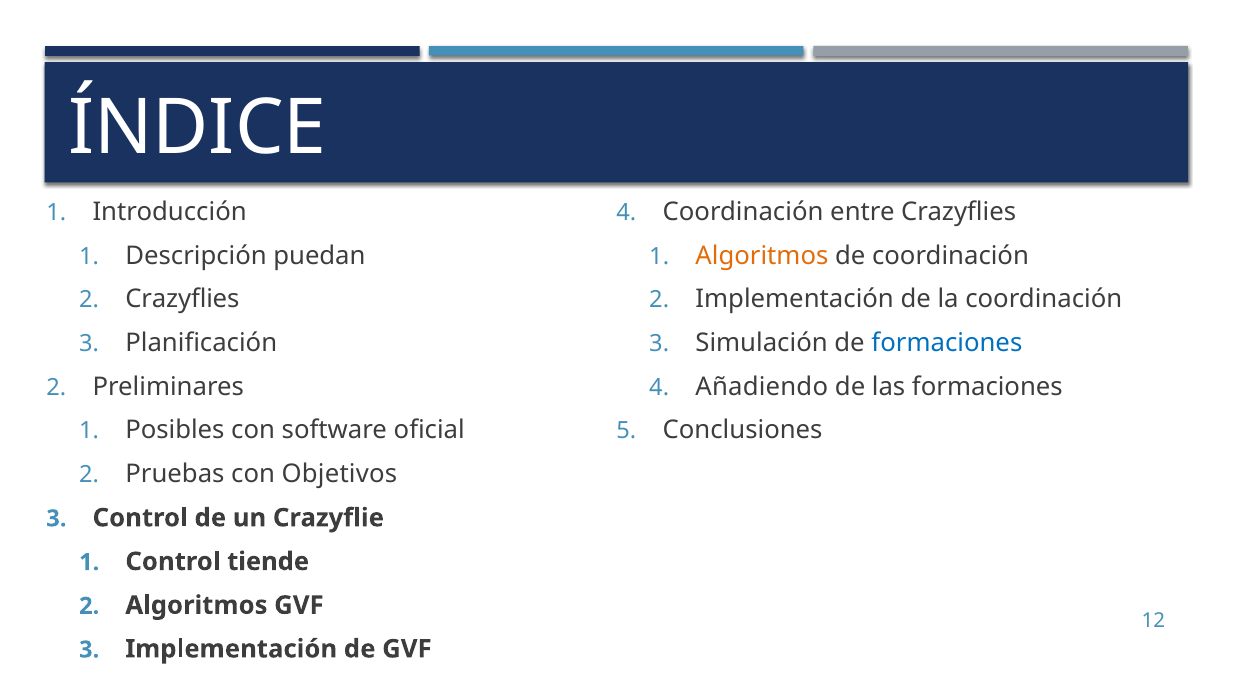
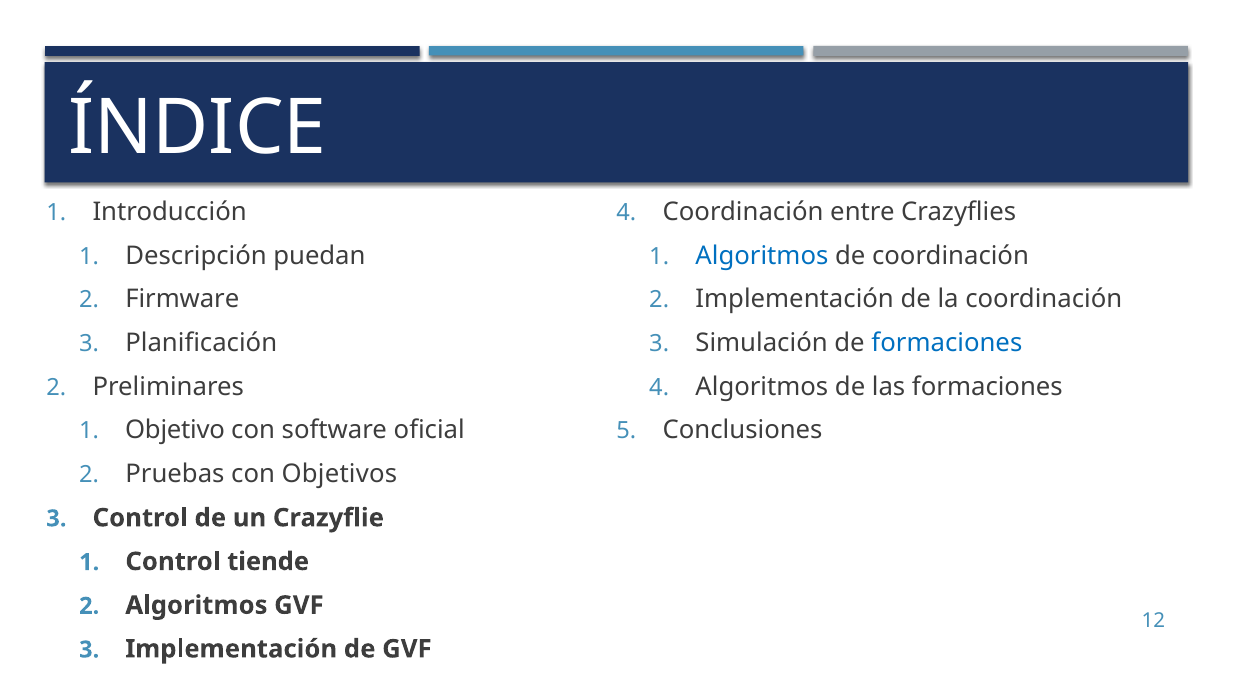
Algoritmos at (762, 255) colour: orange -> blue
Crazyflies at (182, 299): Crazyflies -> Firmware
Añadiendo at (762, 386): Añadiendo -> Algoritmos
Posibles: Posibles -> Objetivo
